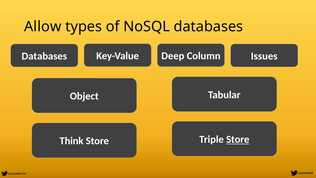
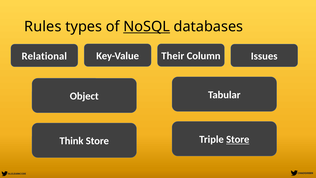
Allow: Allow -> Rules
NoSQL underline: none -> present
Databases at (44, 56): Databases -> Relational
Deep: Deep -> Their
